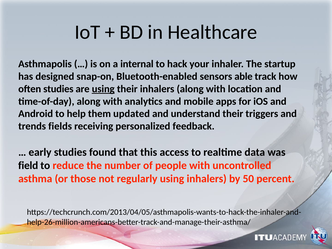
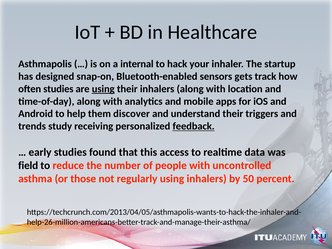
able: able -> gets
updated: updated -> discover
fields: fields -> study
feedback underline: none -> present
